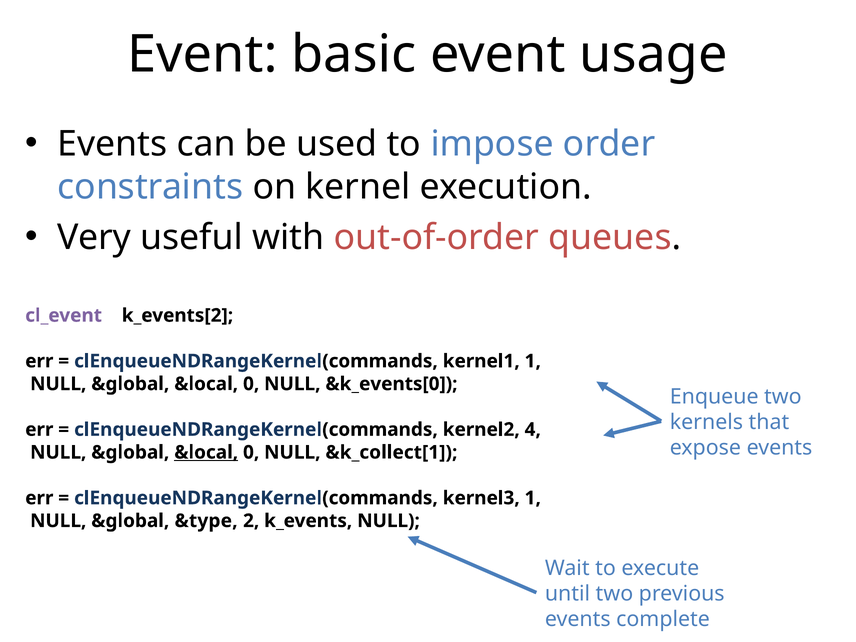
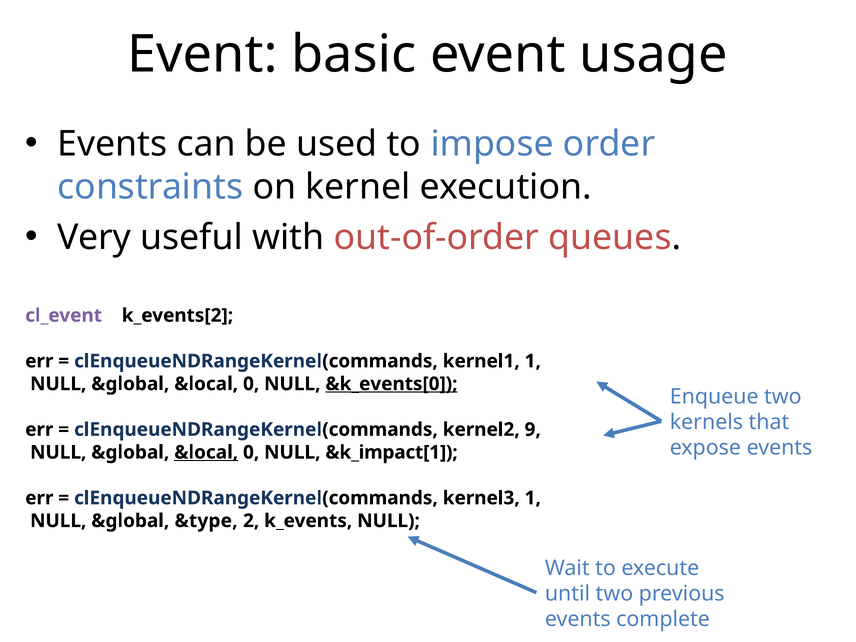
&k_events[0 underline: none -> present
4: 4 -> 9
&k_collect[1: &k_collect[1 -> &k_impact[1
